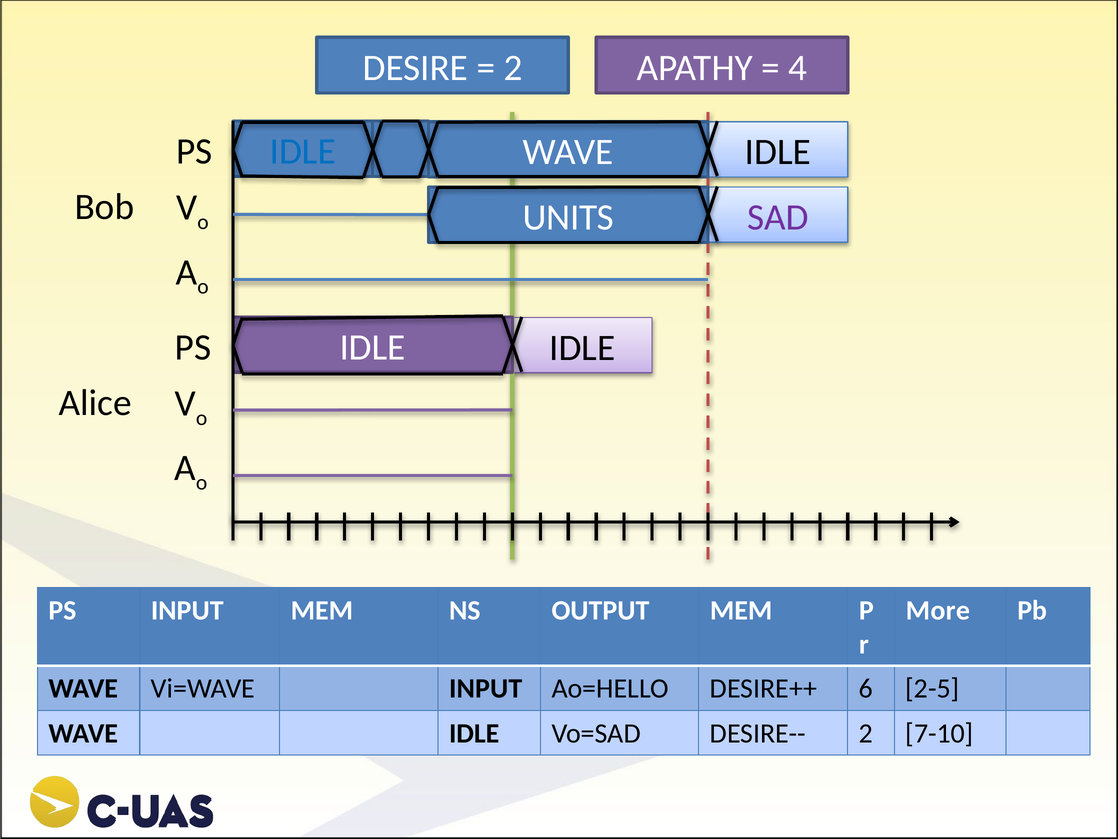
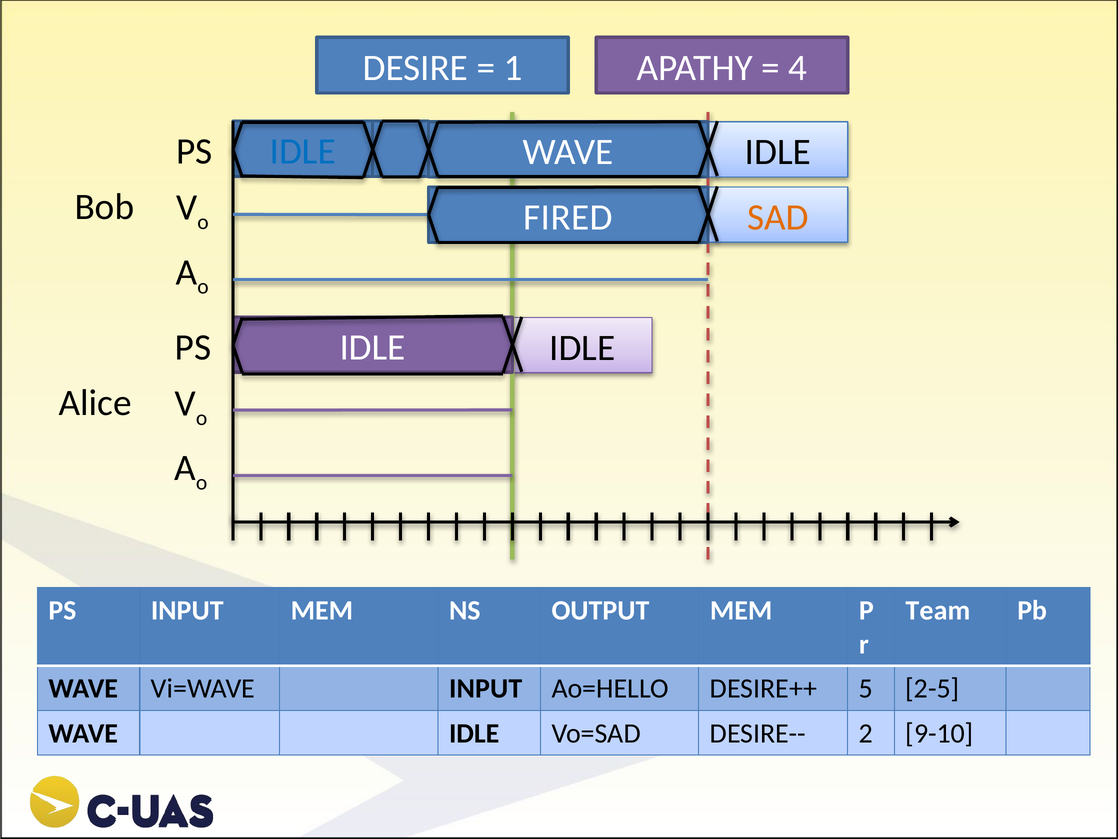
2 at (513, 68): 2 -> 1
UNITS: UNITS -> FIRED
SAD colour: purple -> orange
More: More -> Team
6: 6 -> 5
7-10: 7-10 -> 9-10
